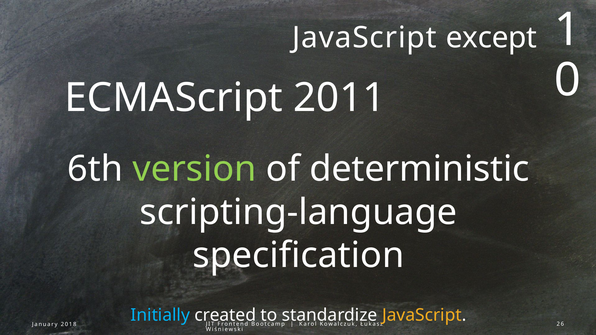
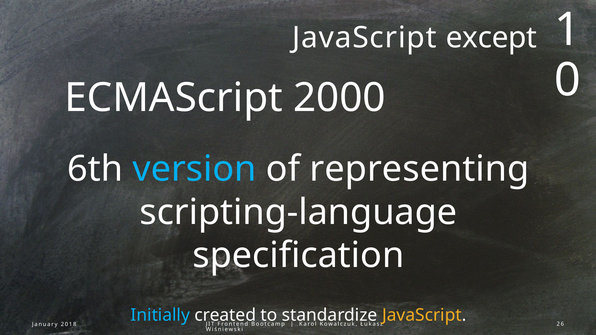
2011: 2011 -> 2000
version colour: light green -> light blue
deterministic: deterministic -> representing
